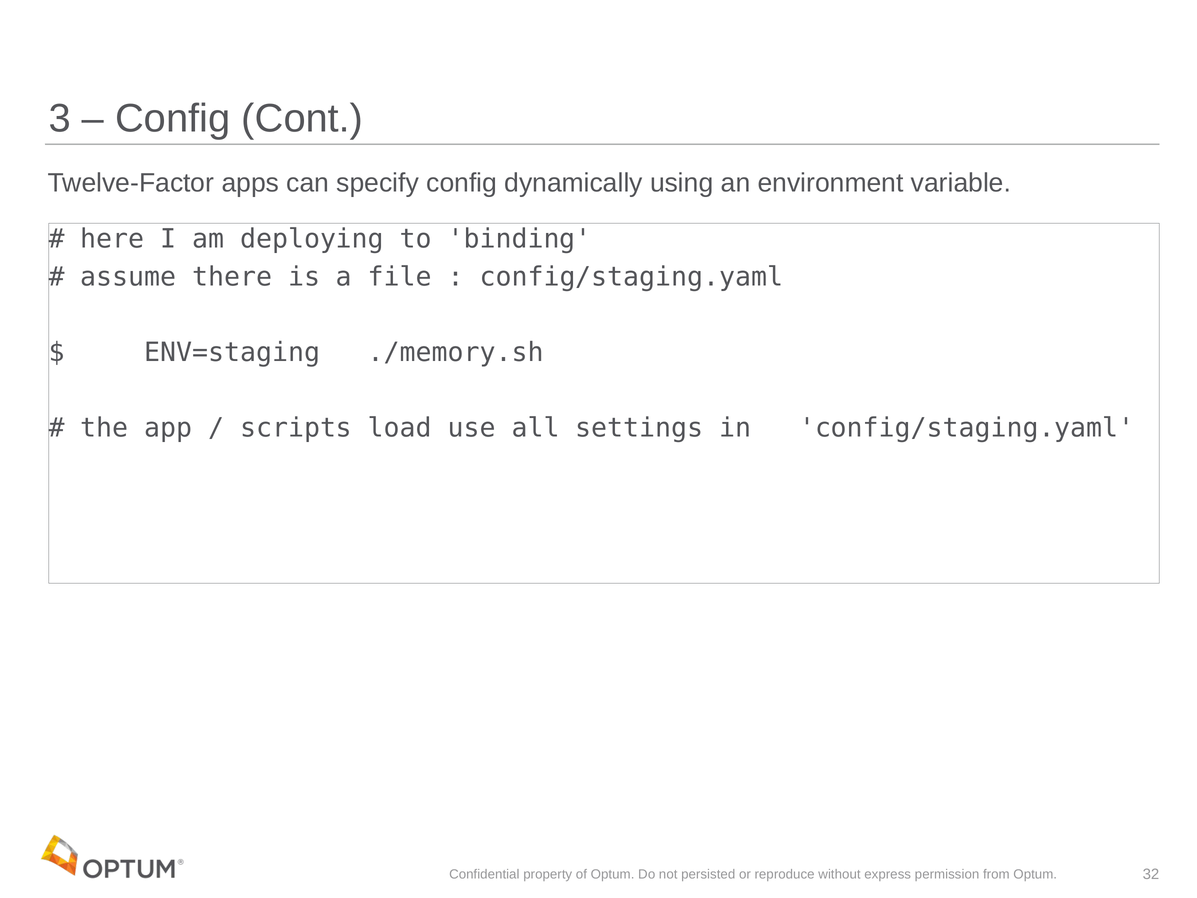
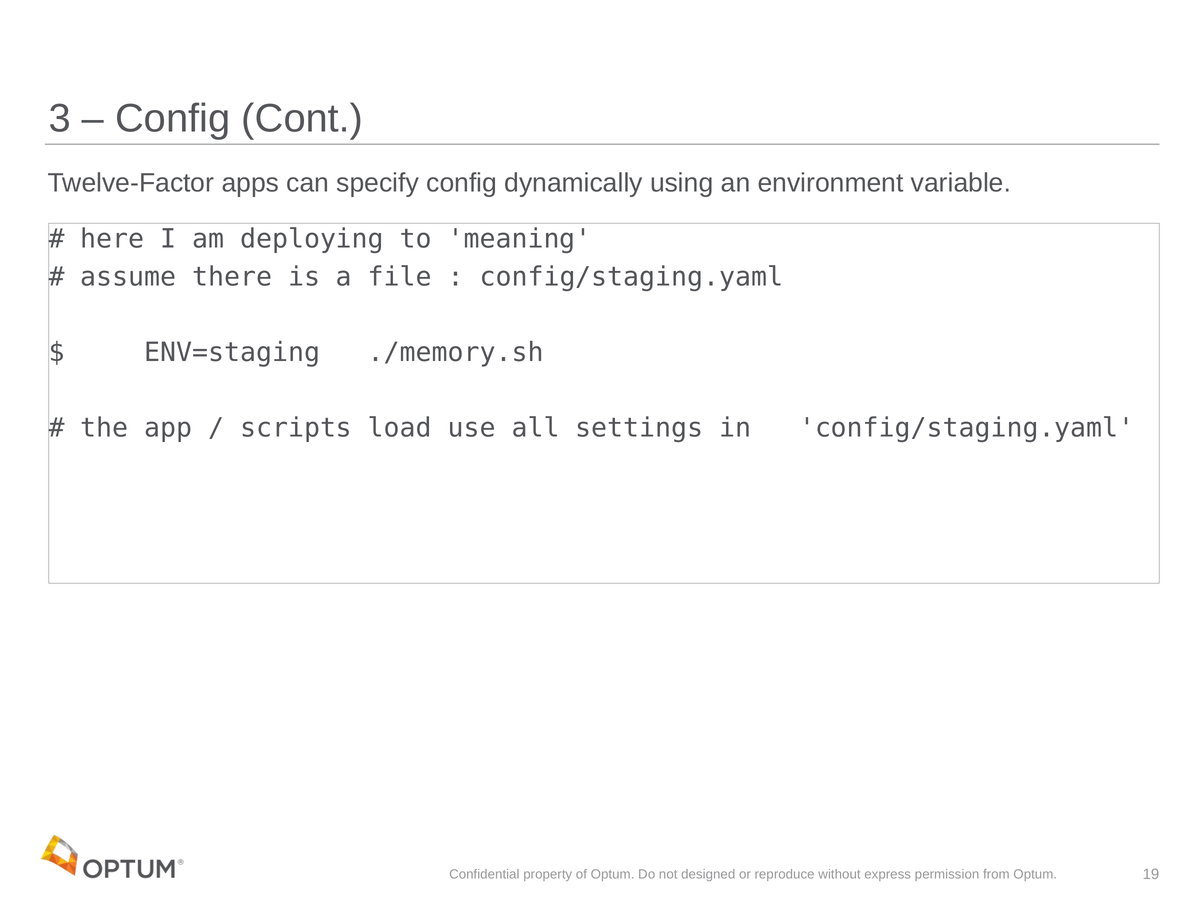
binding: binding -> meaning
persisted: persisted -> designed
32: 32 -> 19
